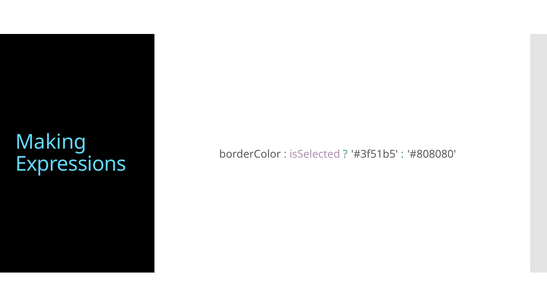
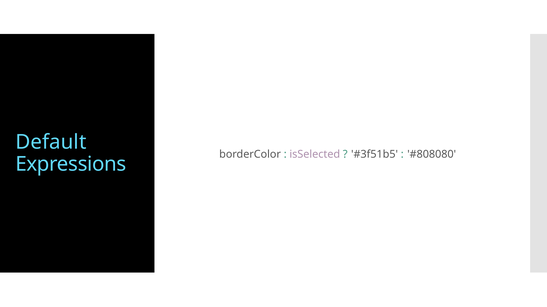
Making: Making -> Default
